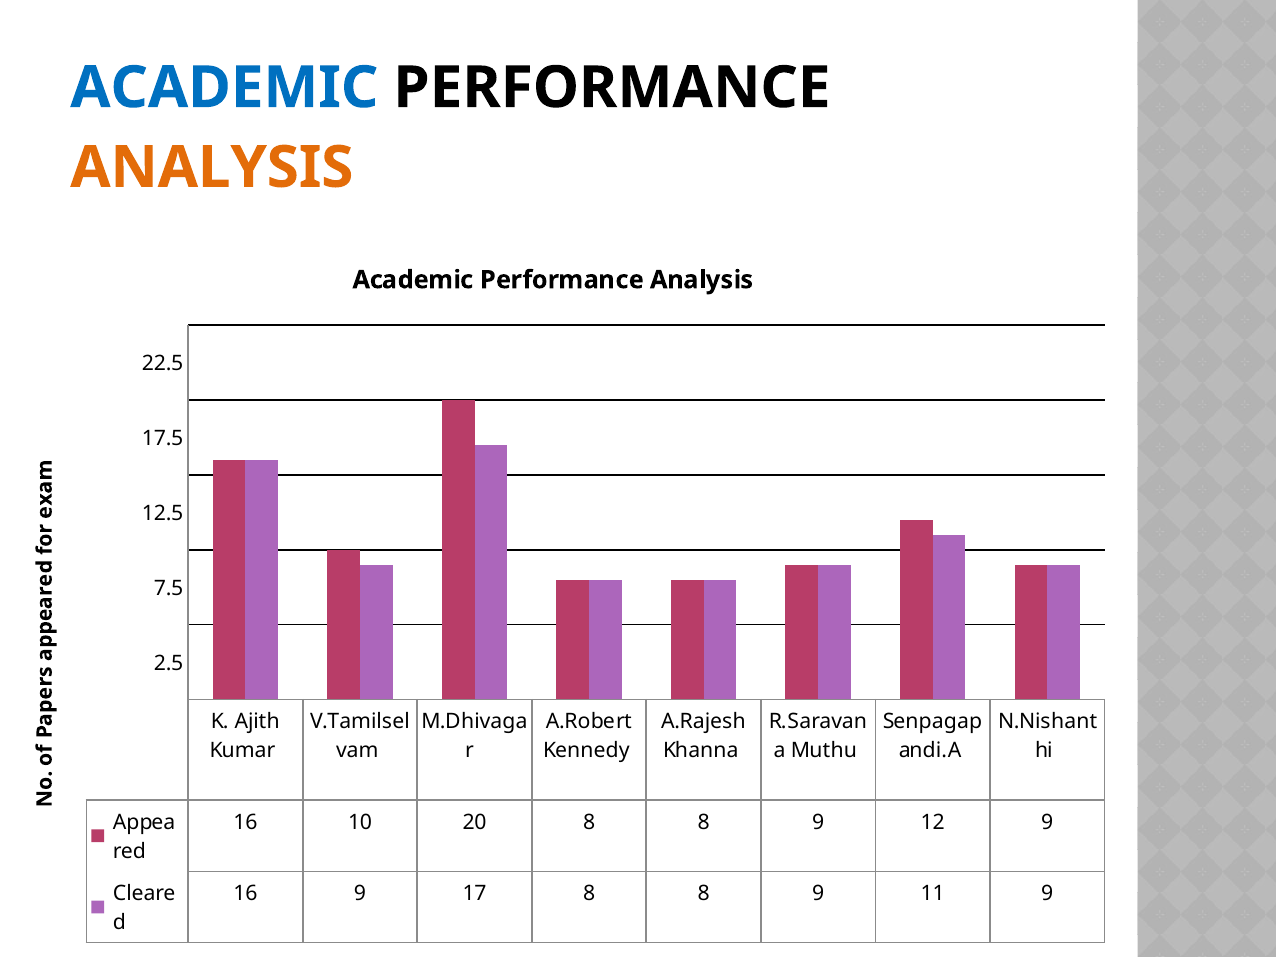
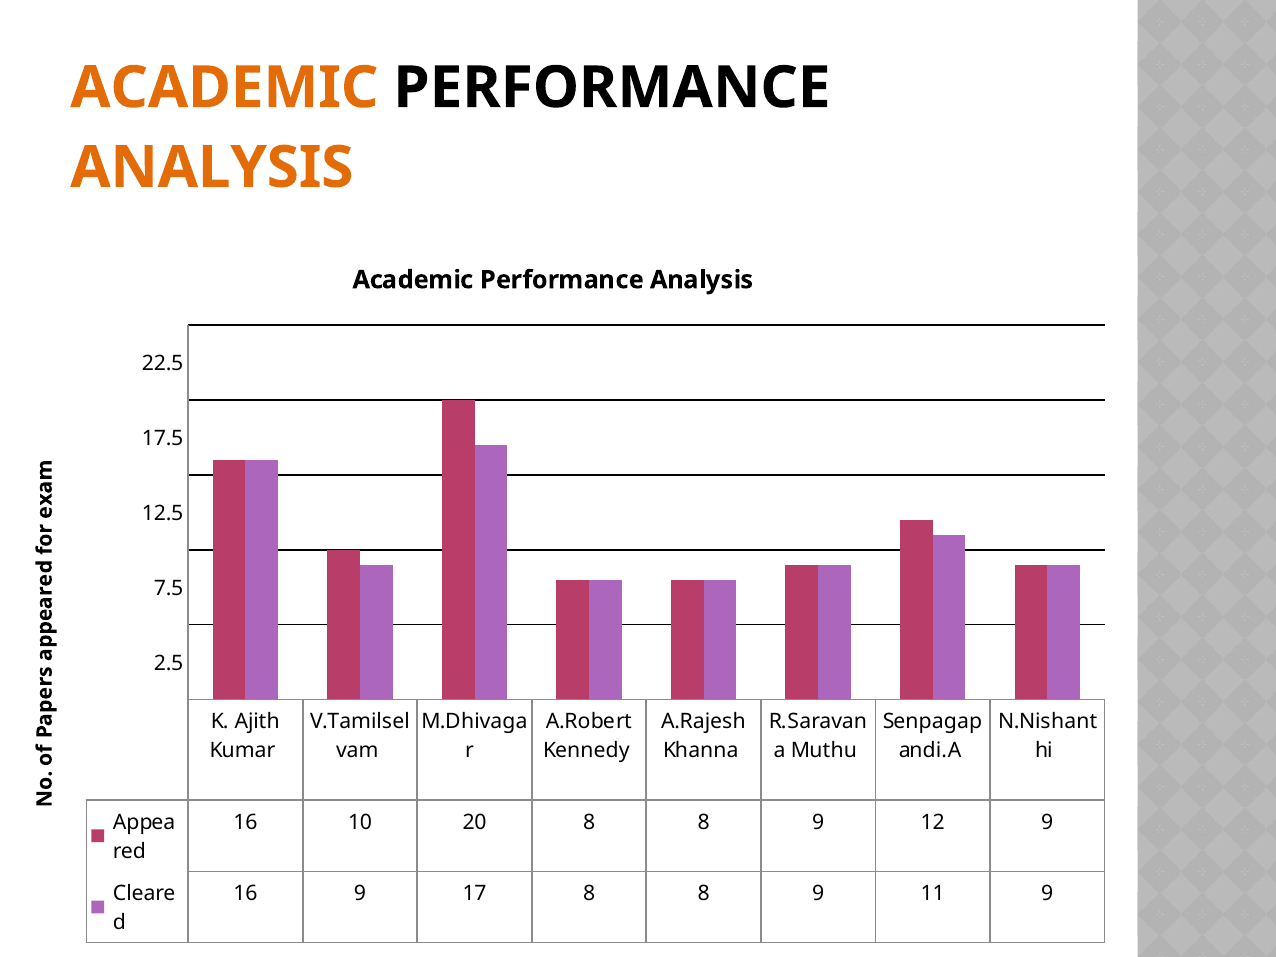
ACADEMIC at (224, 88) colour: blue -> orange
